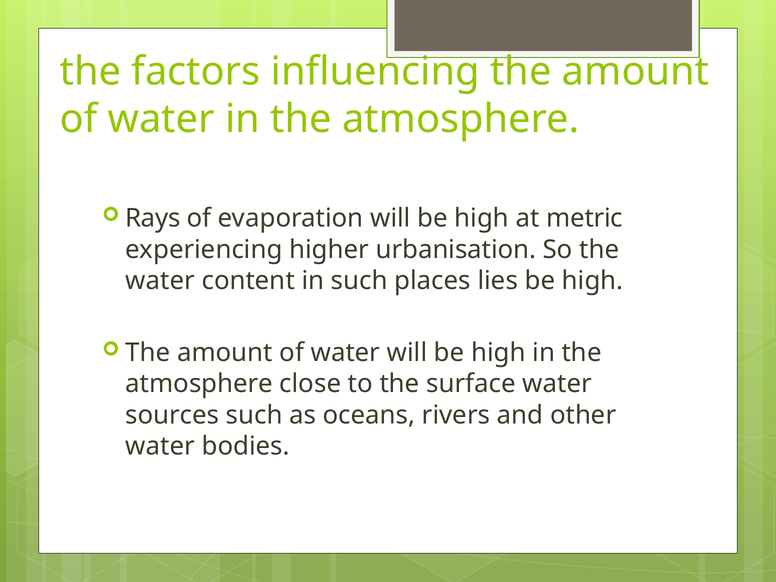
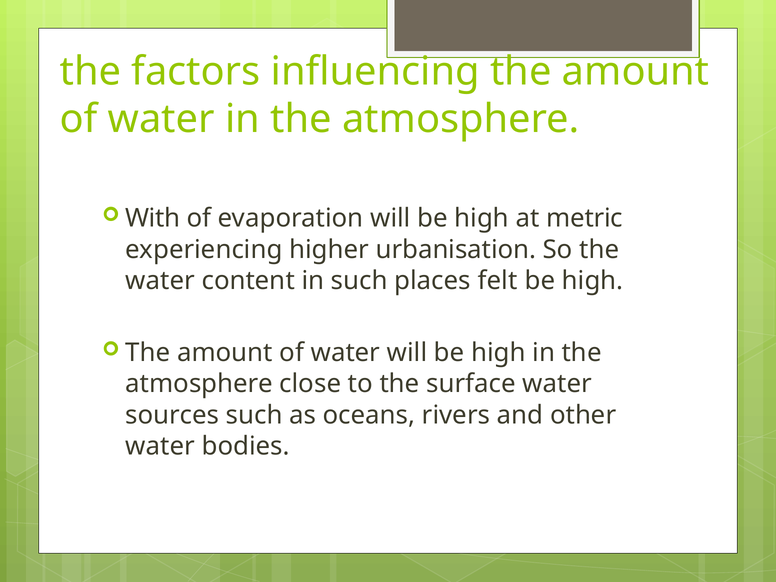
Rays: Rays -> With
lies: lies -> felt
